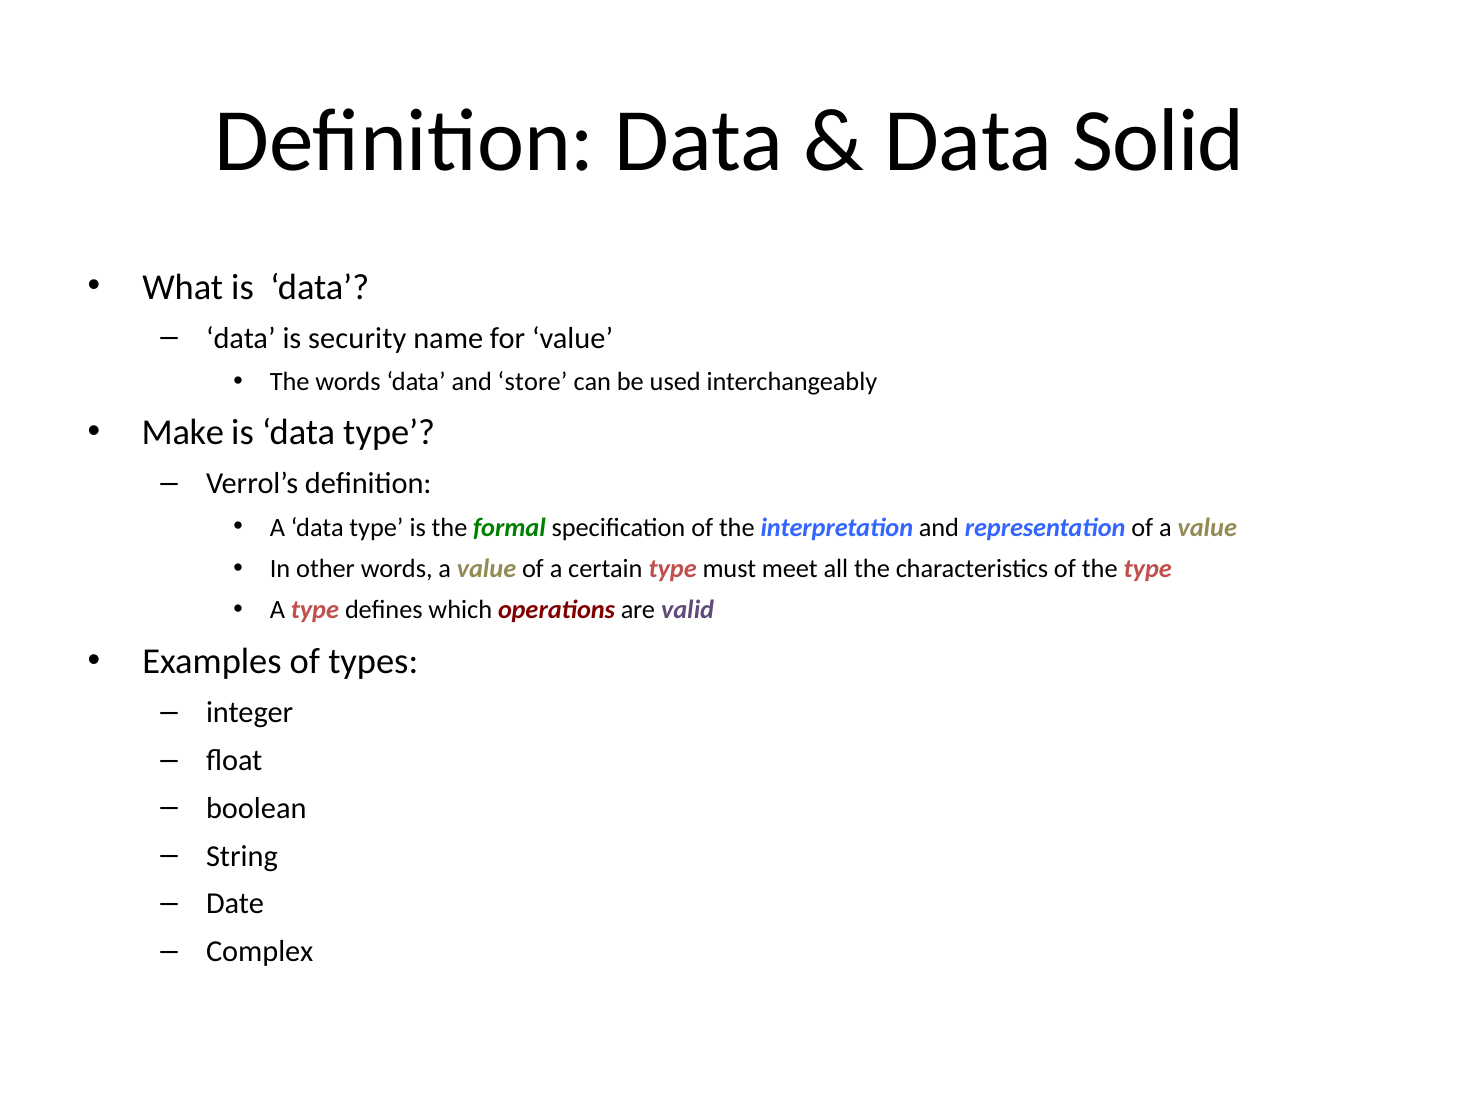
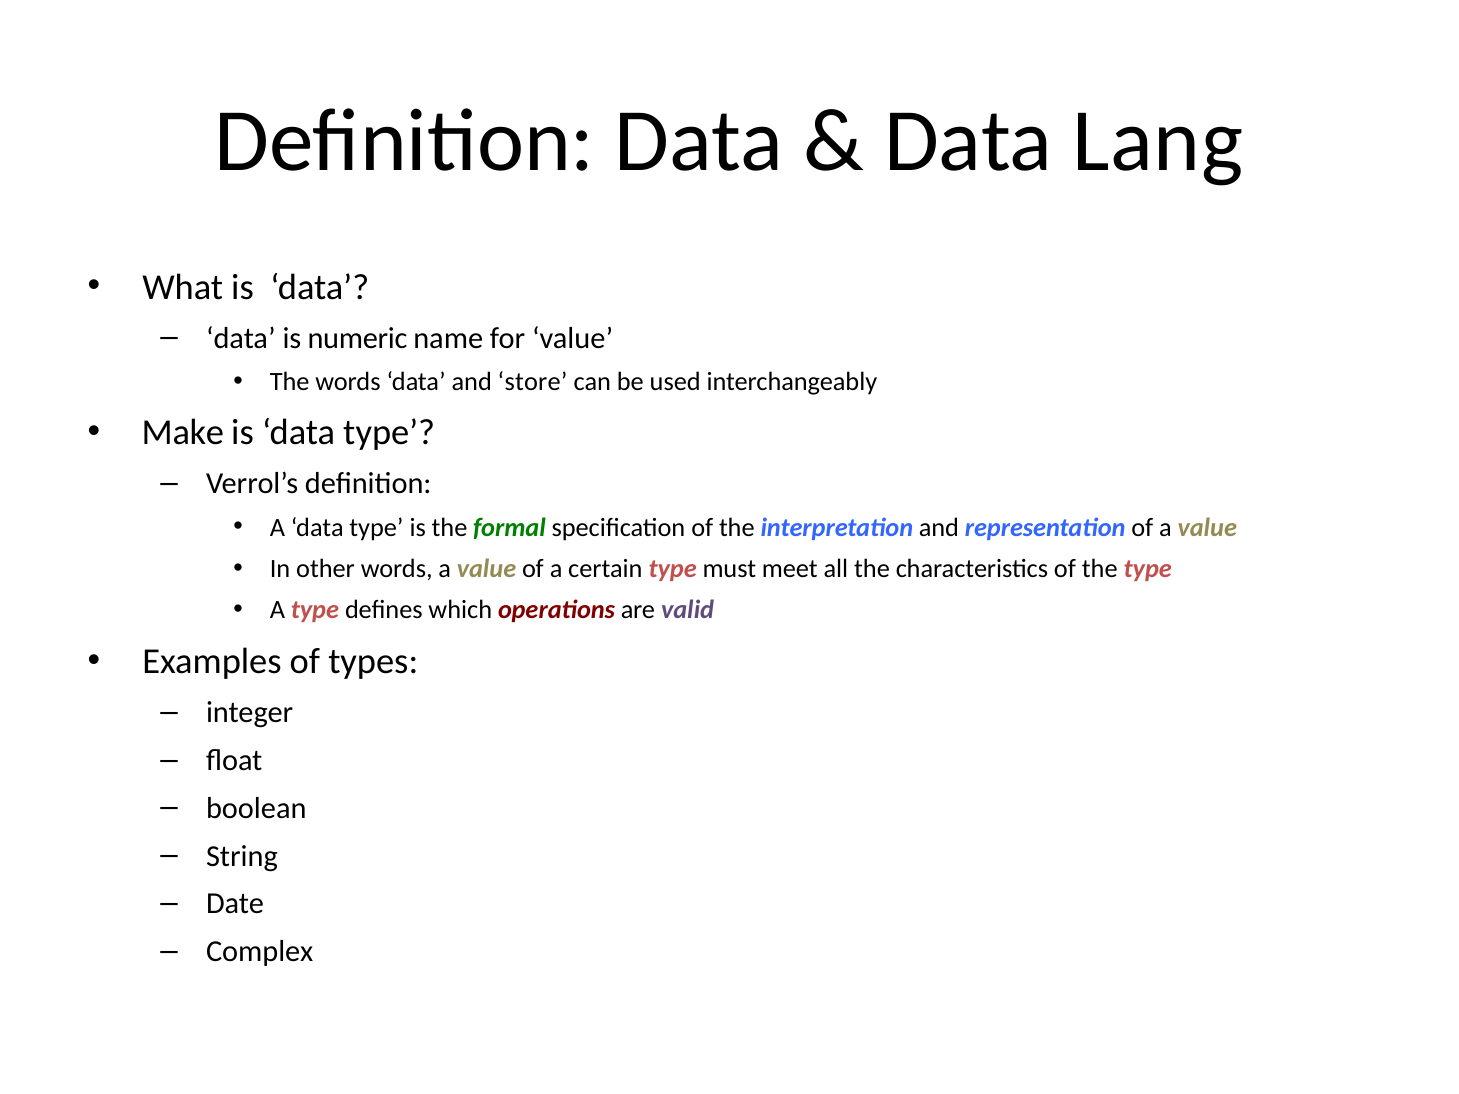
Solid: Solid -> Lang
security: security -> numeric
